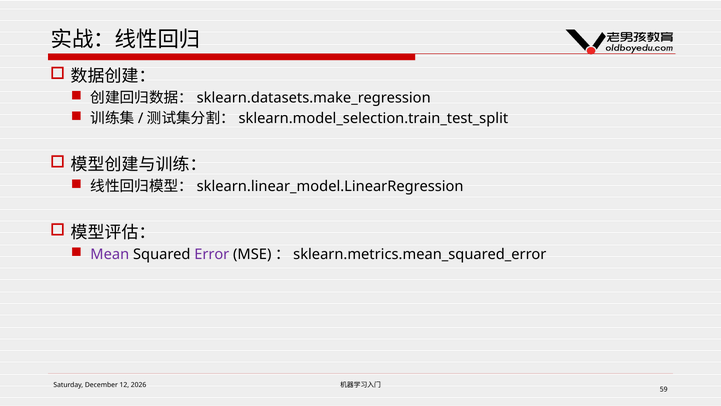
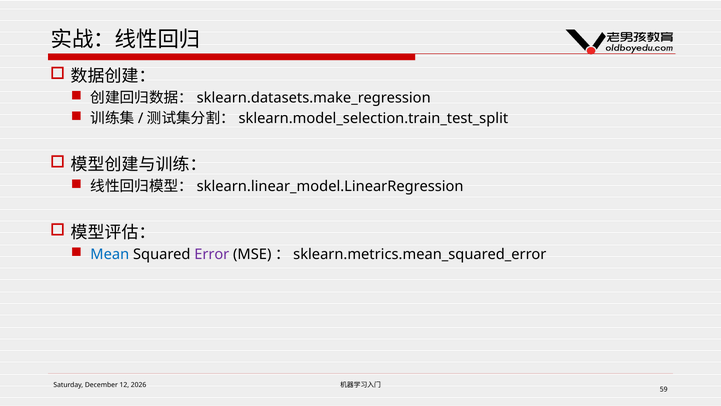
Mean colour: purple -> blue
